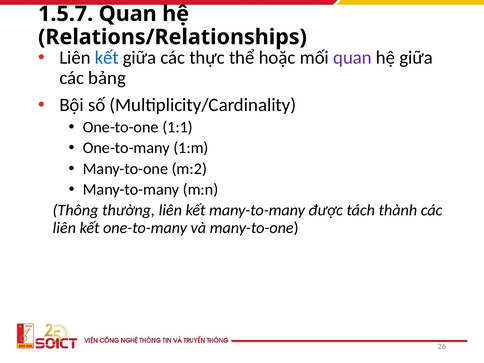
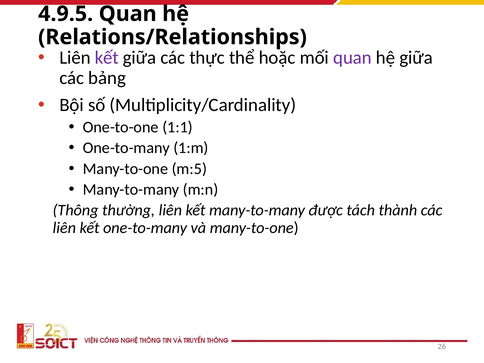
1.5.7: 1.5.7 -> 4.9.5
kết at (107, 58) colour: blue -> purple
m:2: m:2 -> m:5
